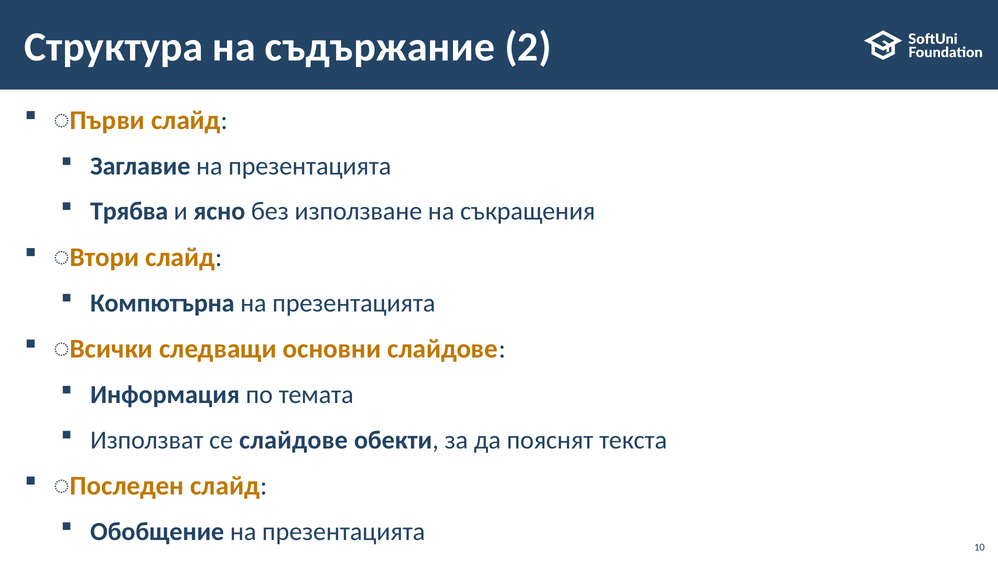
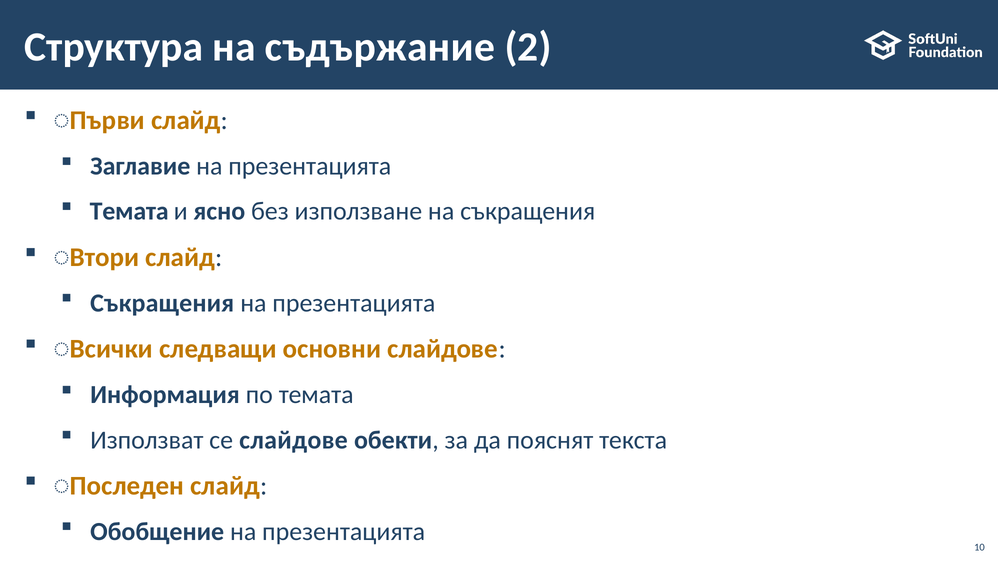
Трябва at (129, 212): Трябва -> Темата
Компютърна at (162, 303): Компютърна -> Съкращения
